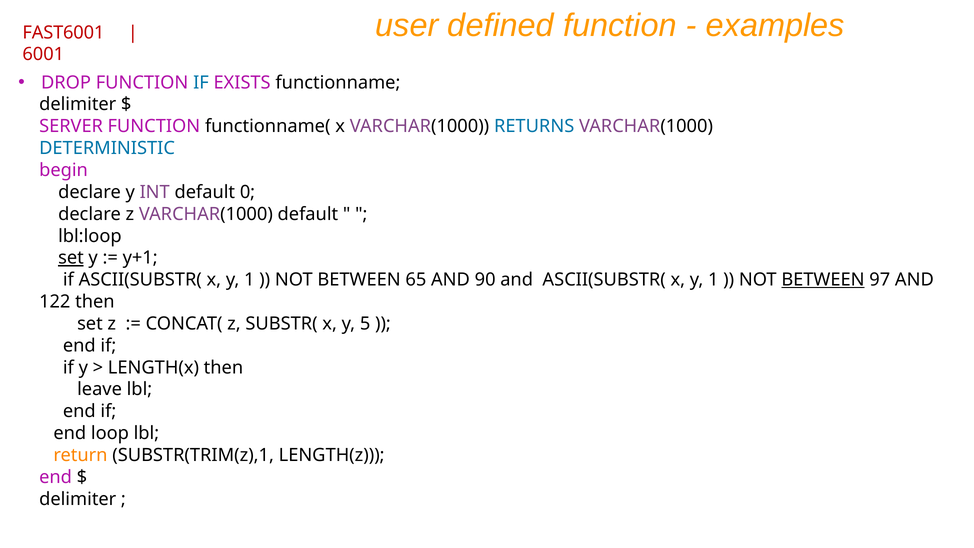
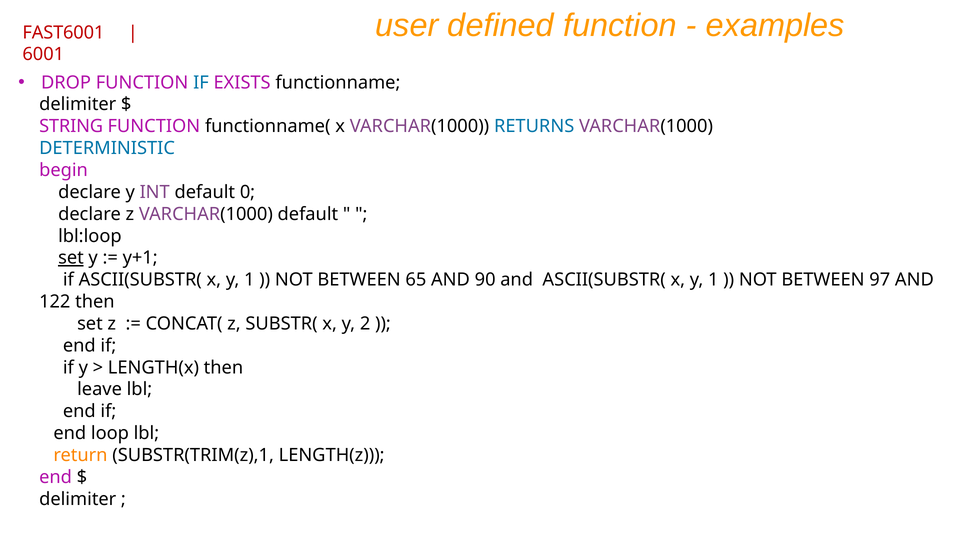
SERVER: SERVER -> STRING
BETWEEN at (823, 280) underline: present -> none
5: 5 -> 2
